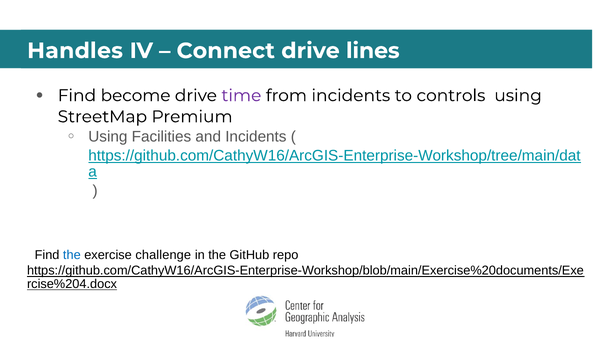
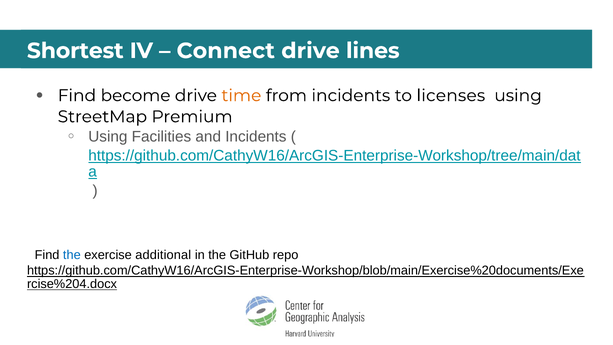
Handles: Handles -> Shortest
time colour: purple -> orange
controls: controls -> licenses
challenge: challenge -> additional
